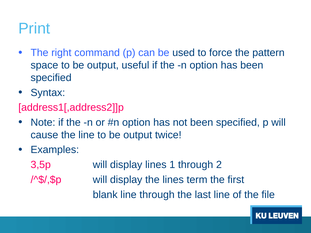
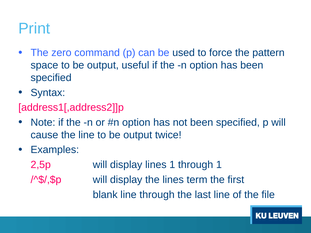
right: right -> zero
3,5p: 3,5p -> 2,5p
through 2: 2 -> 1
